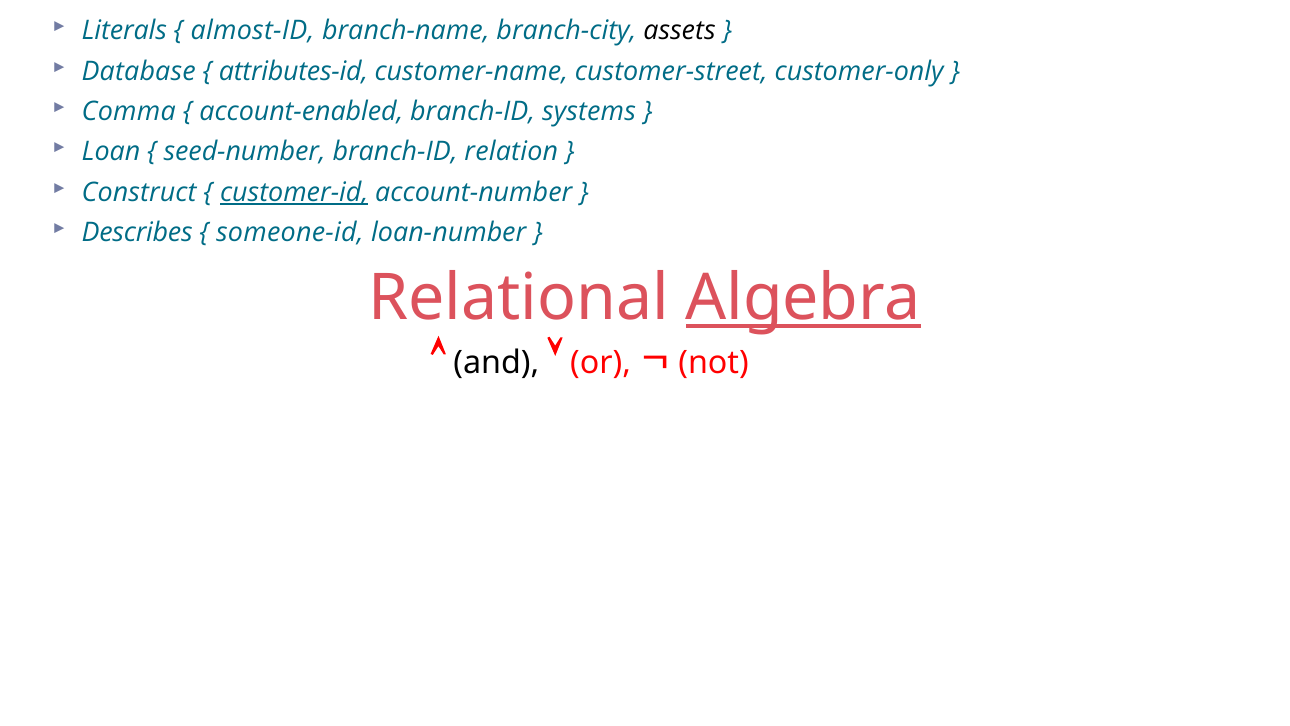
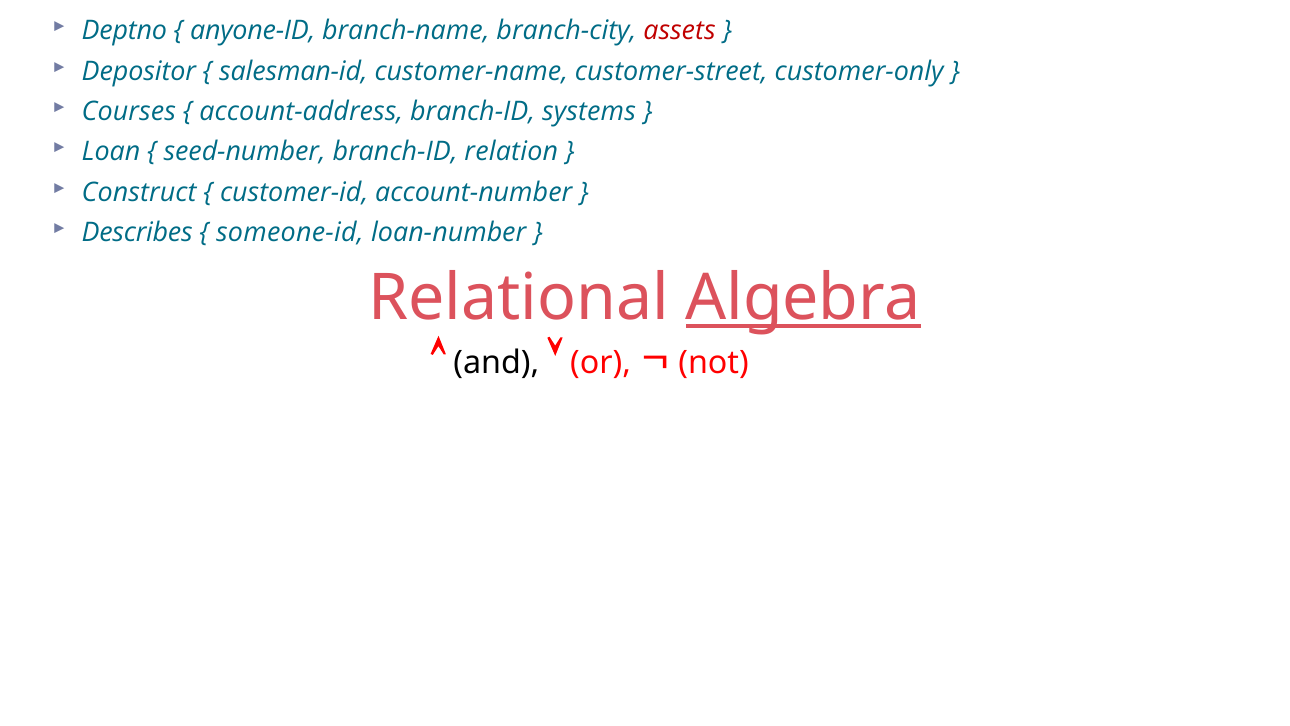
Literals: Literals -> Deptno
almost-ID: almost-ID -> anyone-ID
assets colour: black -> red
Database: Database -> Depositor
attributes-id: attributes-id -> salesman-id
Comma: Comma -> Courses
account-enabled: account-enabled -> account-address
customer-id underline: present -> none
